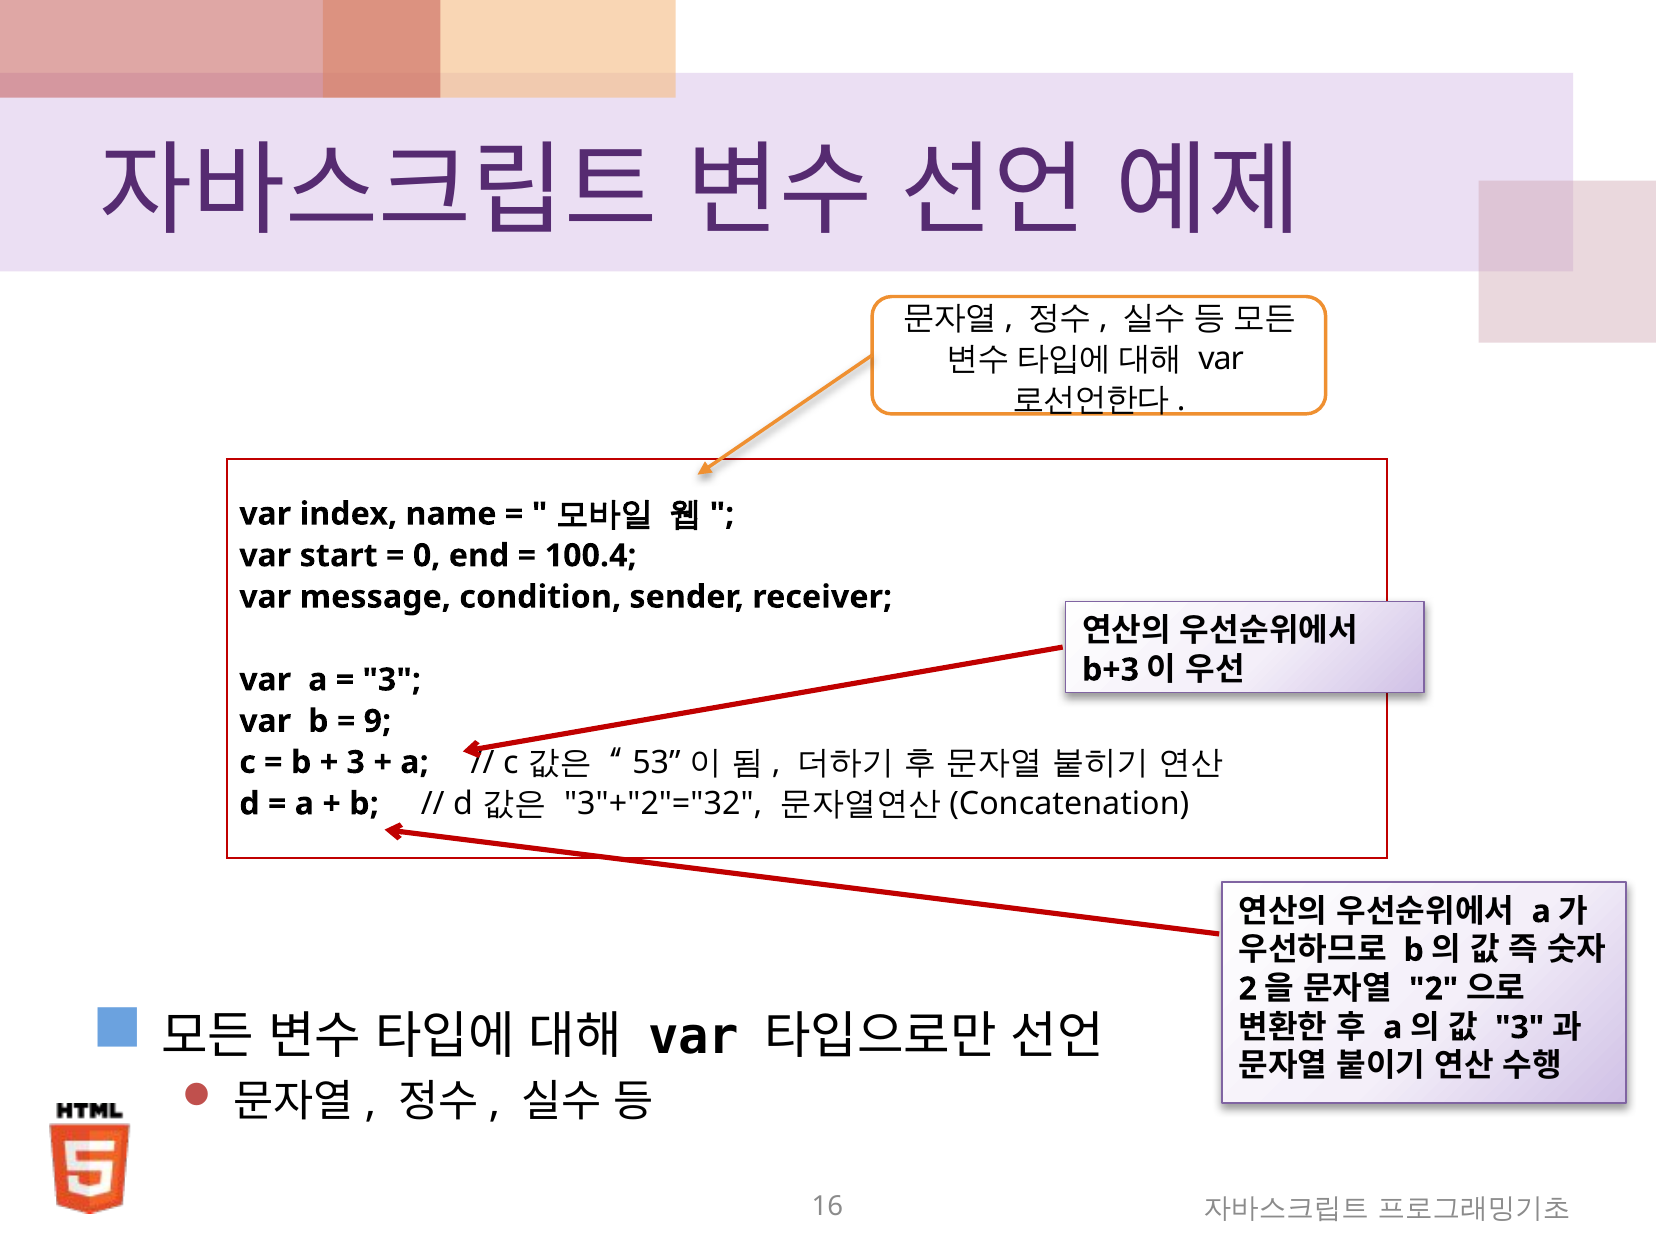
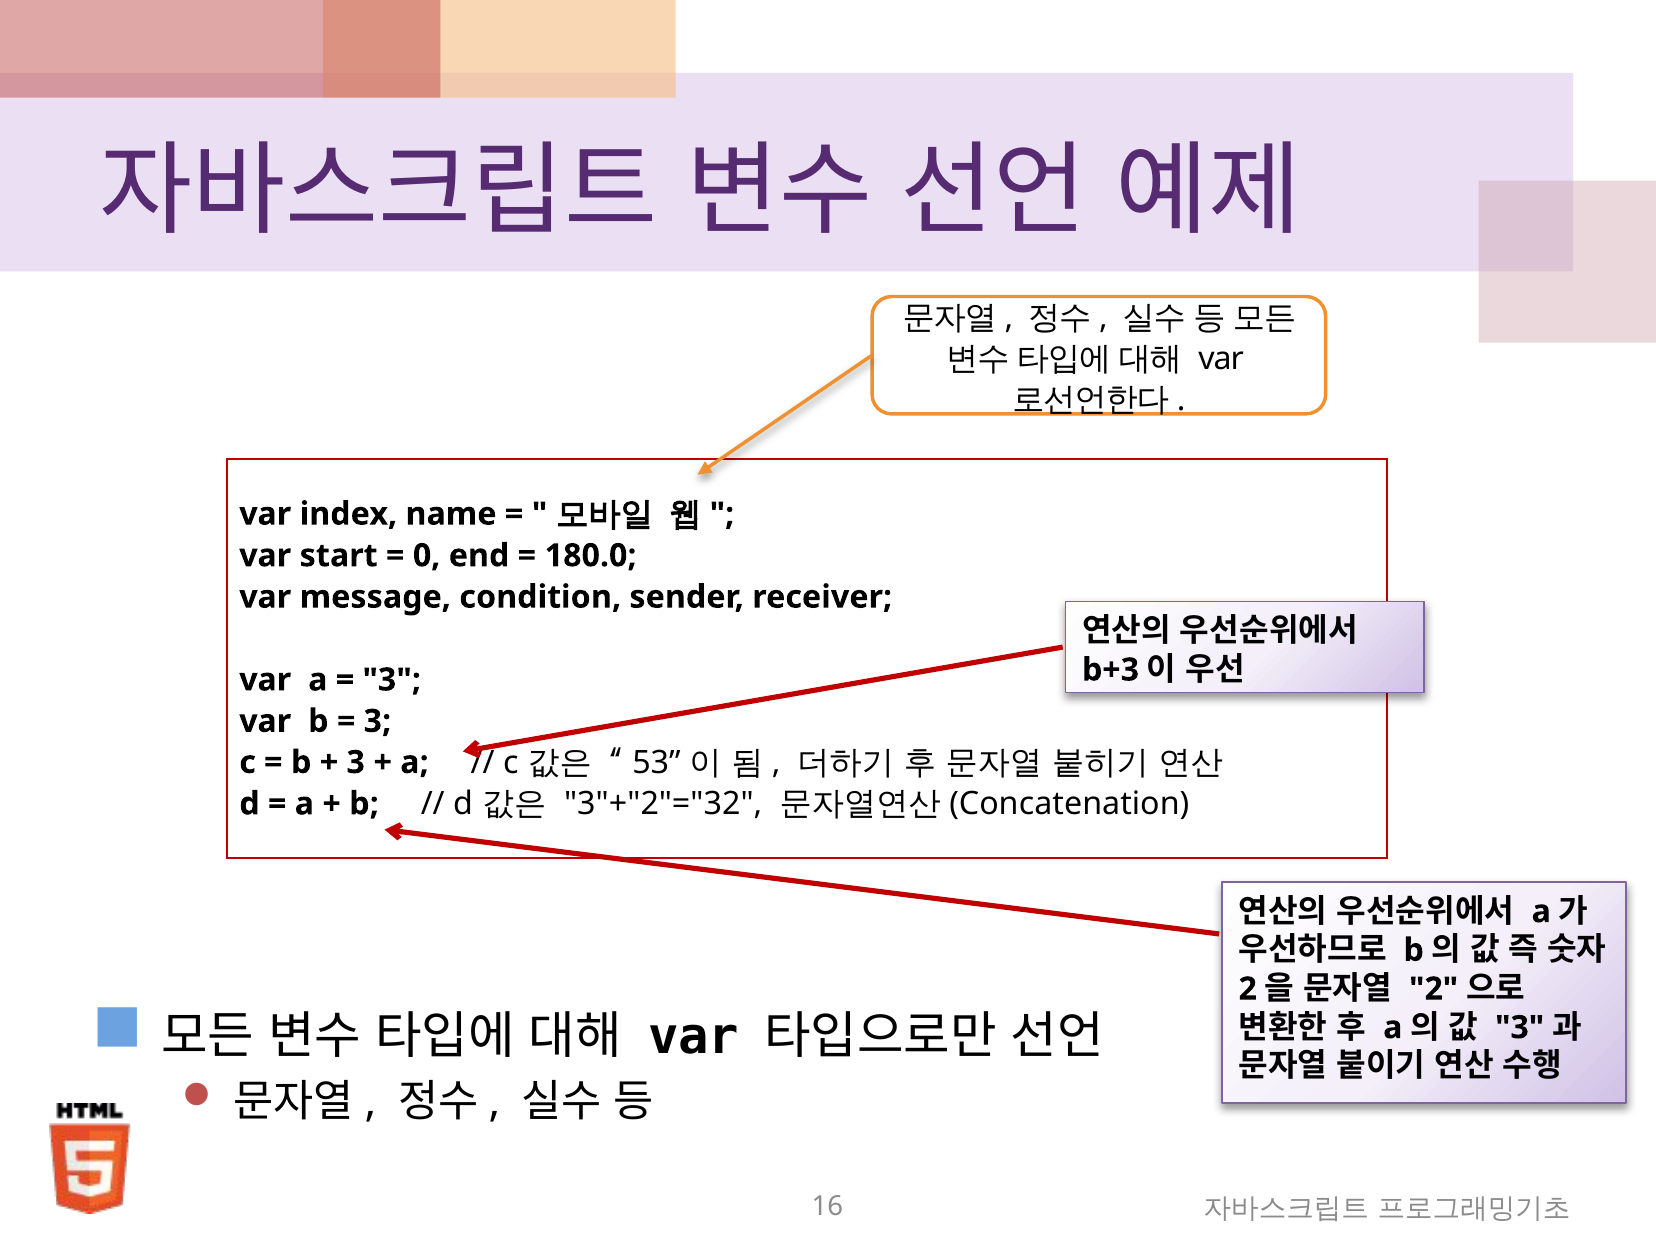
100.4: 100.4 -> 180.0
9 at (377, 721): 9 -> 3
